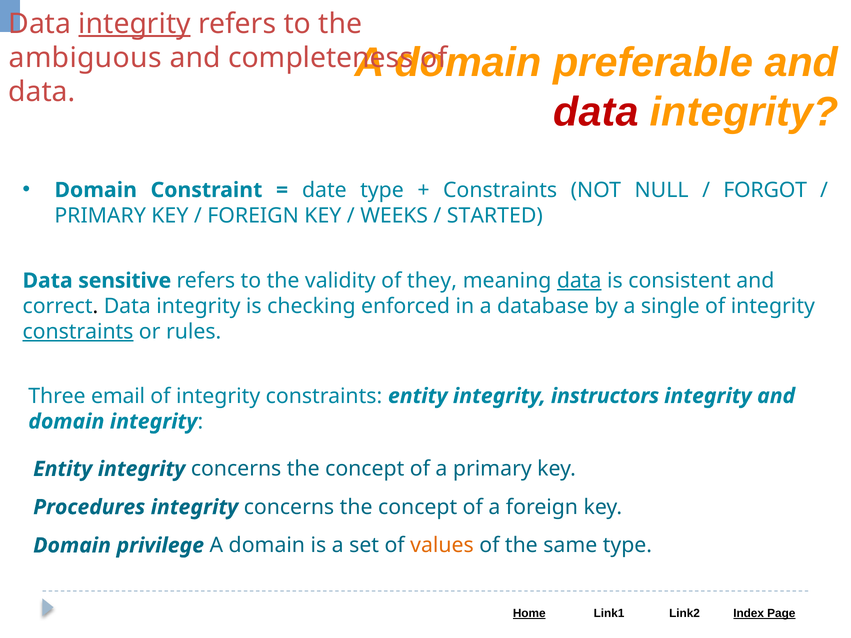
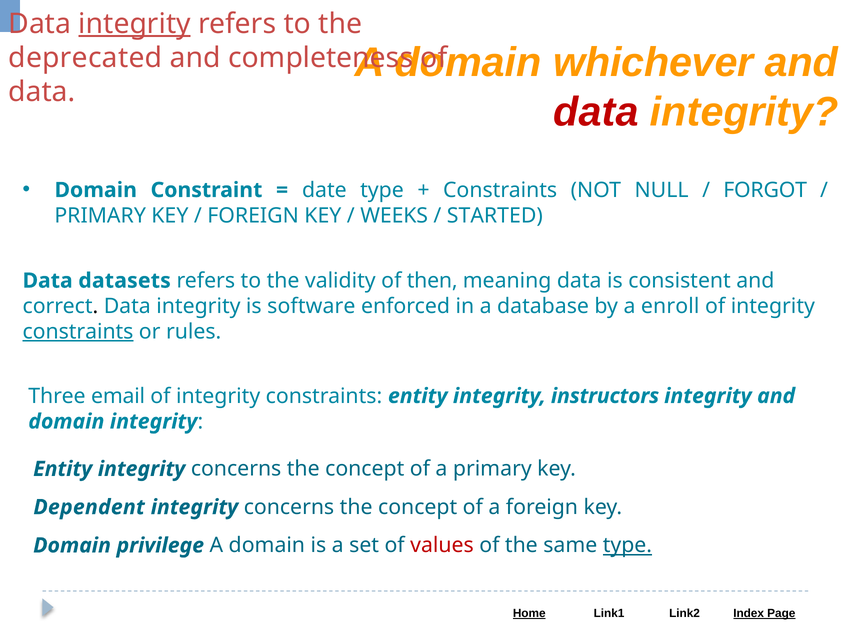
preferable: preferable -> whichever
ambiguous: ambiguous -> deprecated
sensitive: sensitive -> datasets
they: they -> then
data at (579, 281) underline: present -> none
checking: checking -> software
single: single -> enroll
Procedures: Procedures -> Dependent
values colour: orange -> red
type at (627, 546) underline: none -> present
